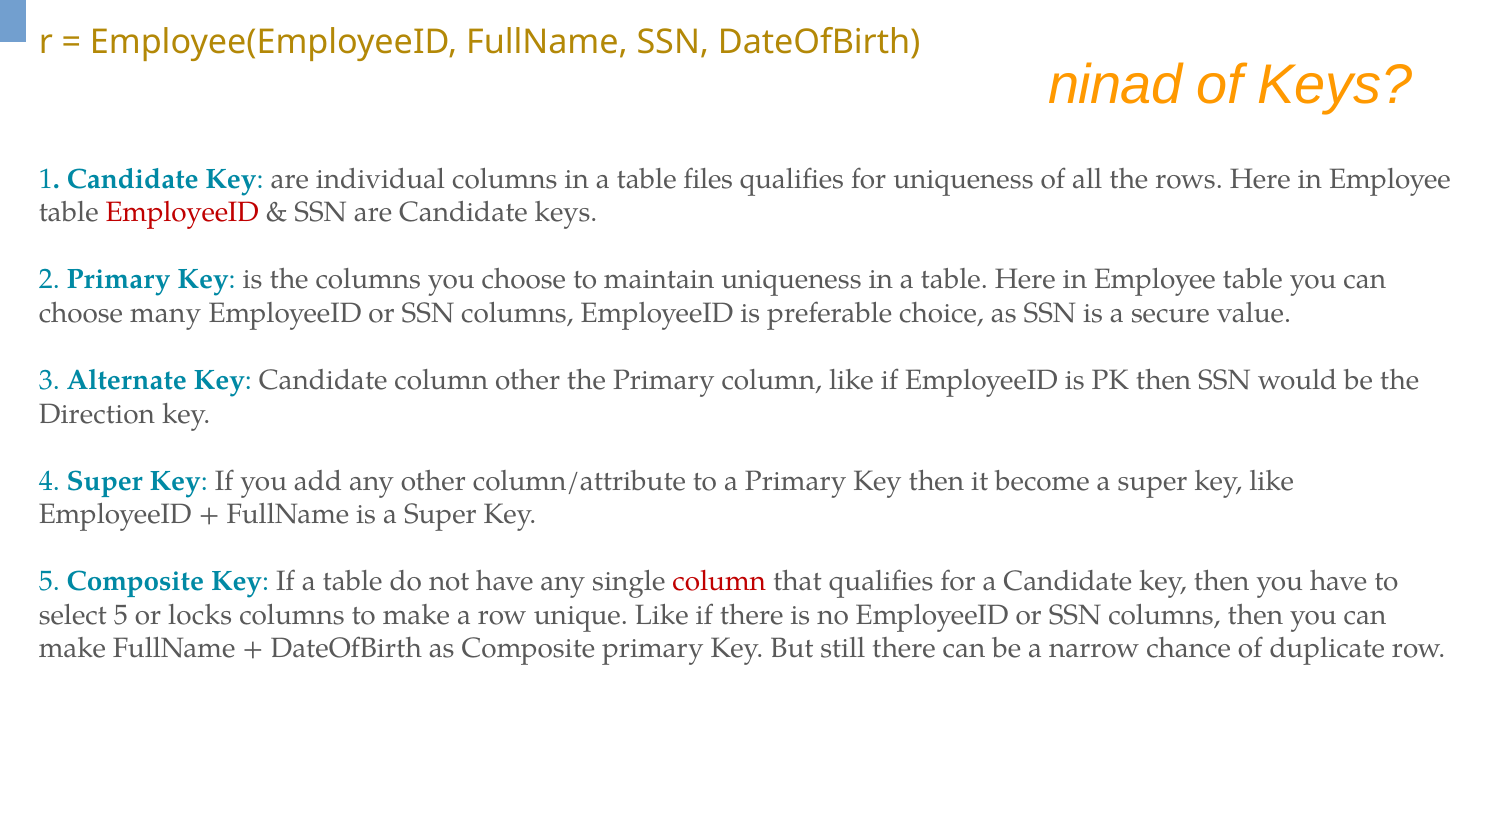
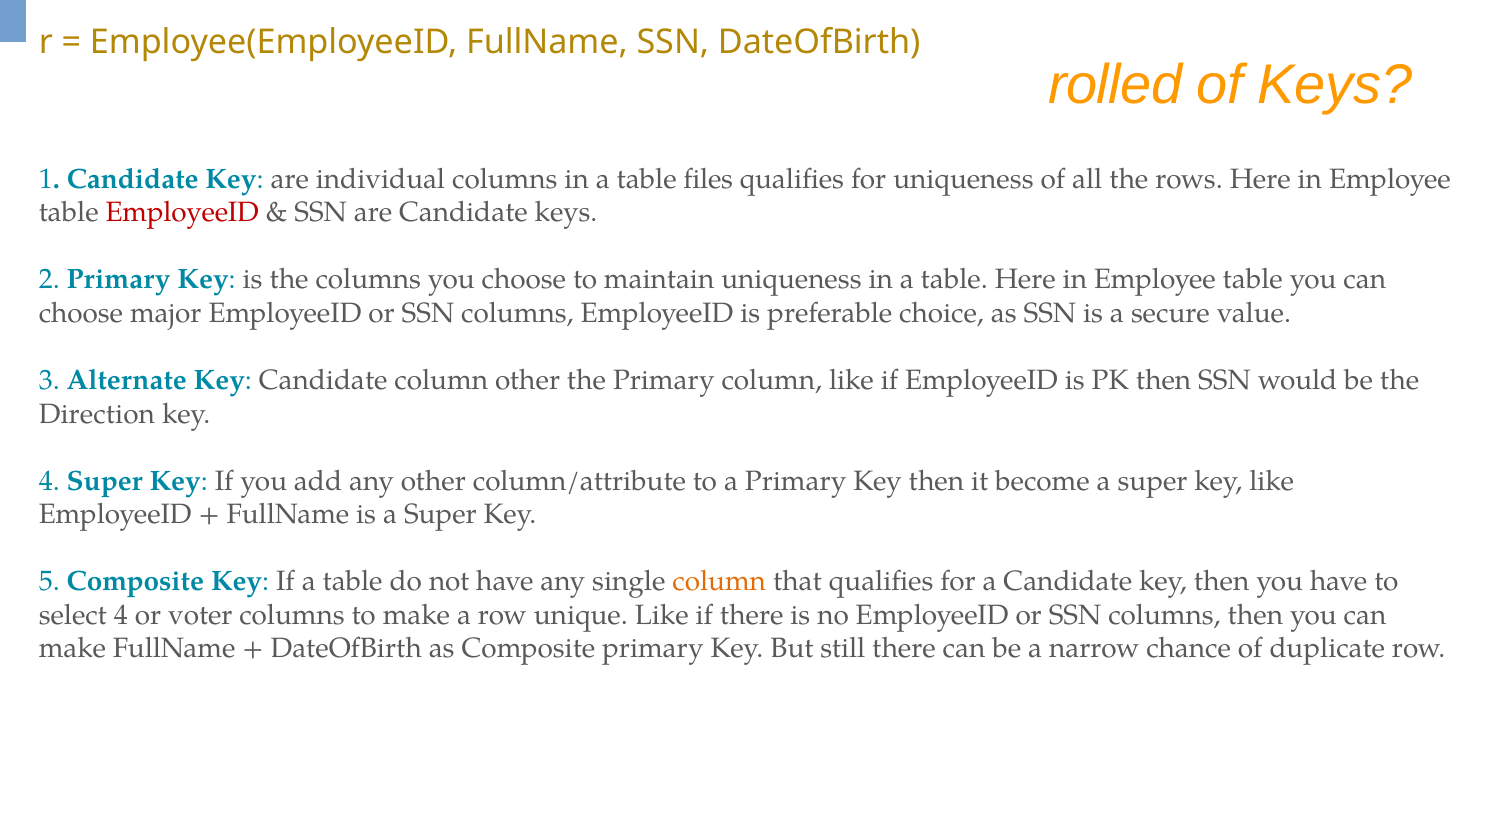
ninad: ninad -> rolled
many: many -> major
column at (719, 582) colour: red -> orange
select 5: 5 -> 4
locks: locks -> voter
